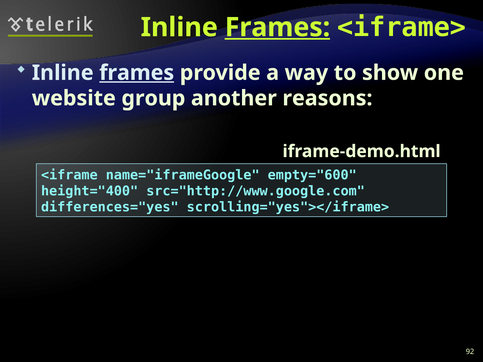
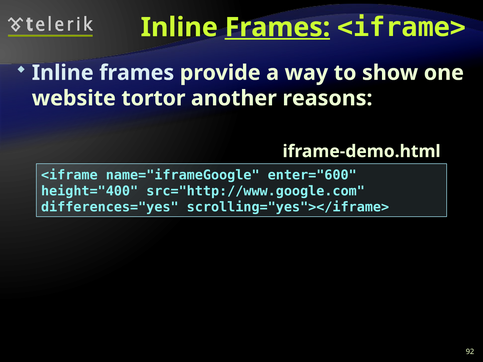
frames at (137, 73) underline: present -> none
group: group -> tortor
empty="600: empty="600 -> enter="600
